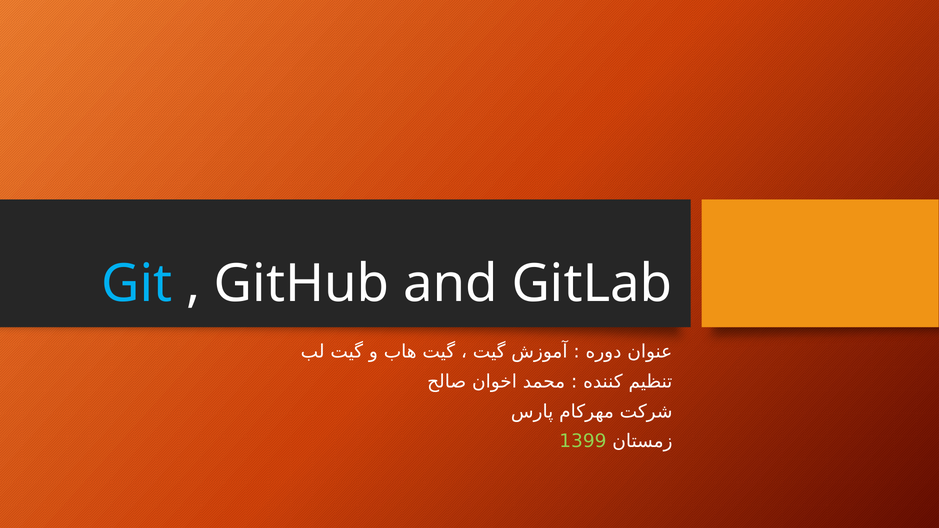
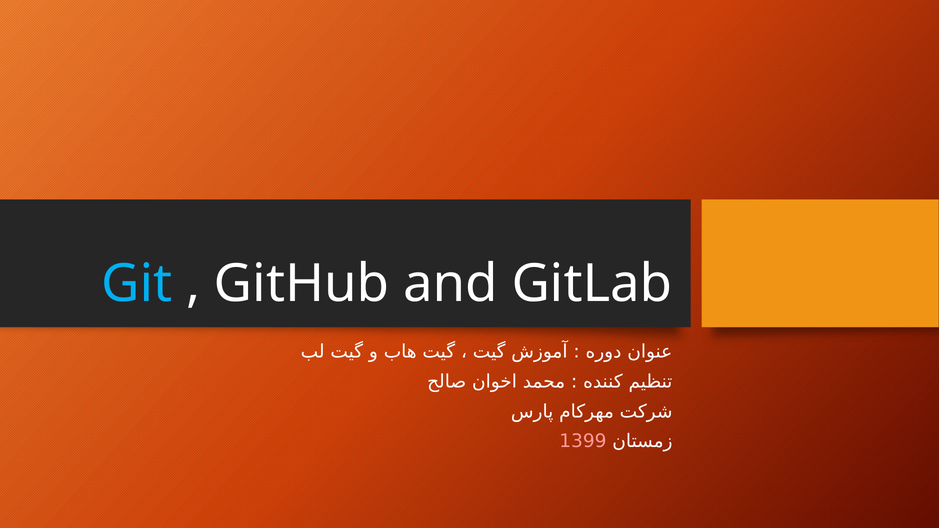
1399 colour: light green -> pink
